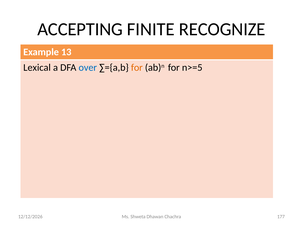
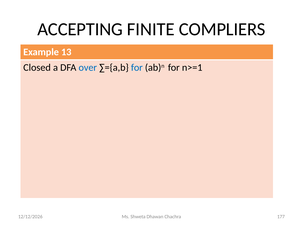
RECOGNIZE: RECOGNIZE -> COMPLIERS
Lexical: Lexical -> Closed
for at (137, 68) colour: orange -> blue
n>=5: n>=5 -> n>=1
